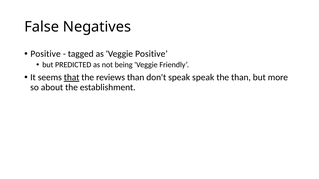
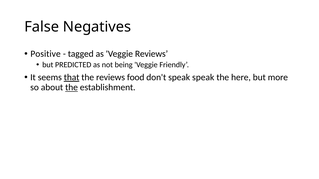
Veggie Positive: Positive -> Reviews
reviews than: than -> food
the than: than -> here
the at (72, 88) underline: none -> present
